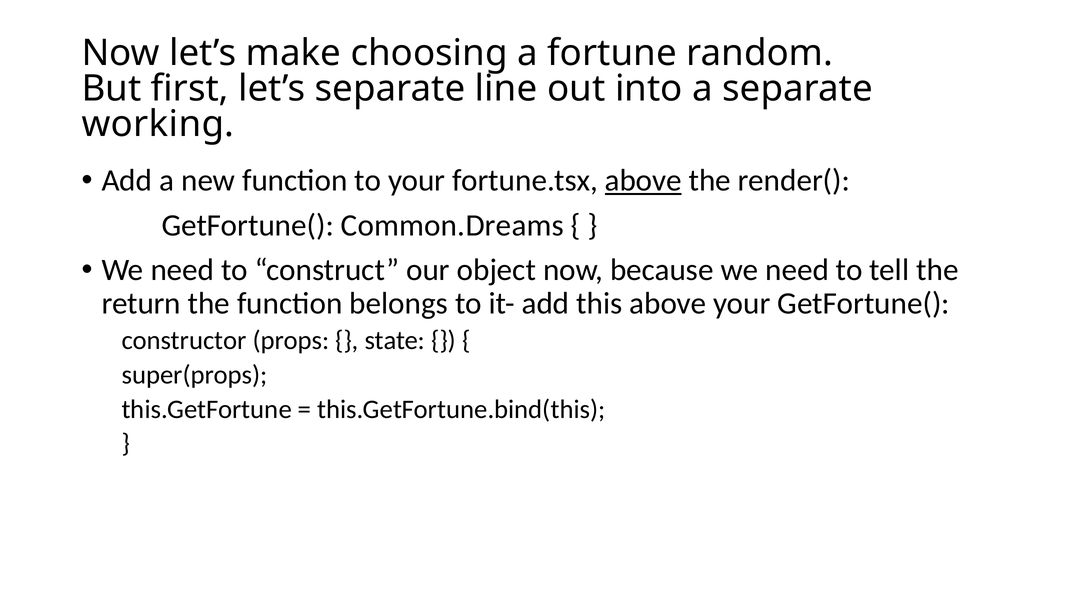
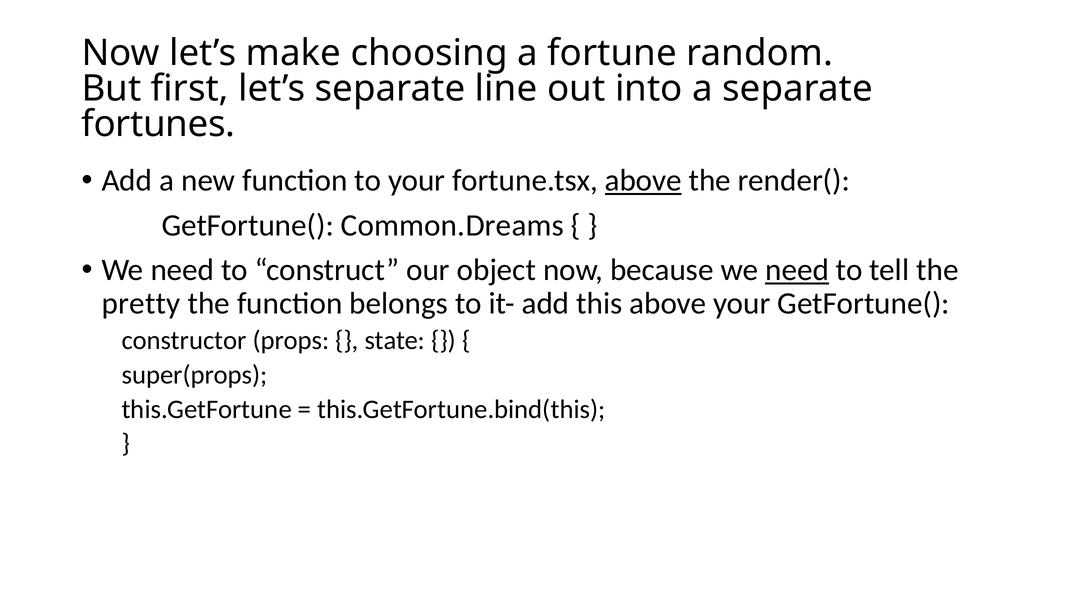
working: working -> fortunes
need at (797, 270) underline: none -> present
return: return -> pretty
